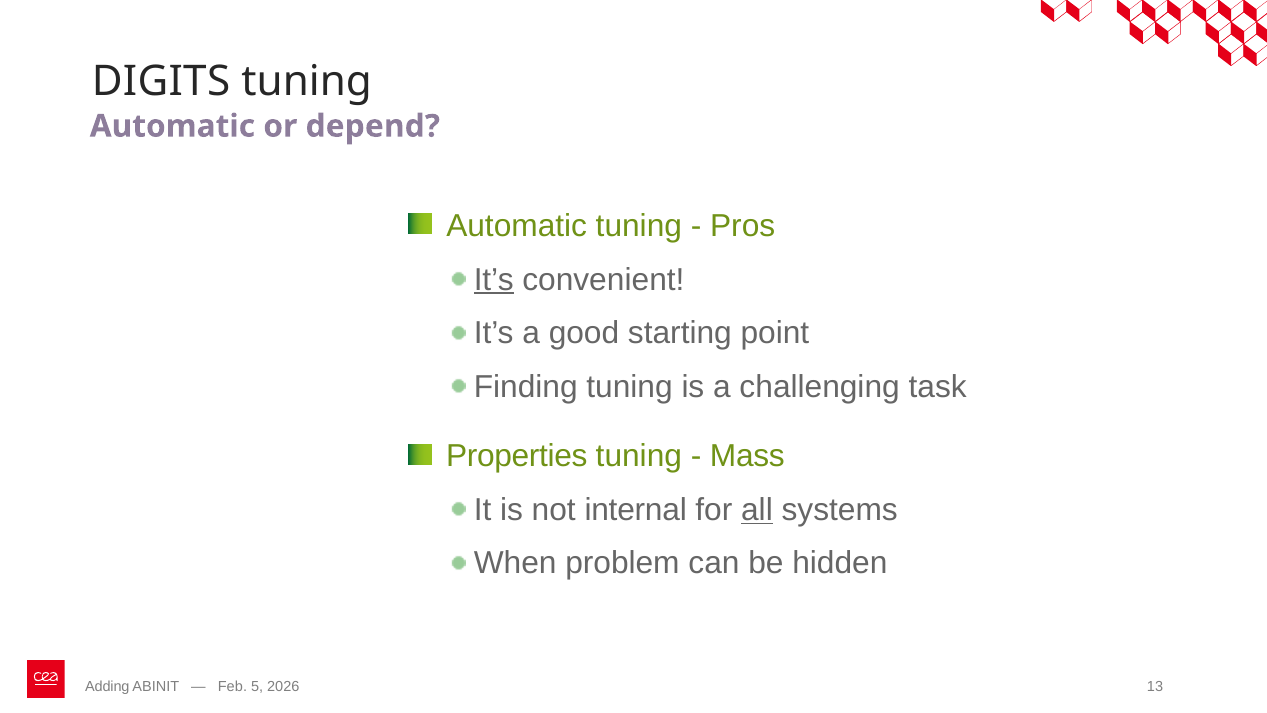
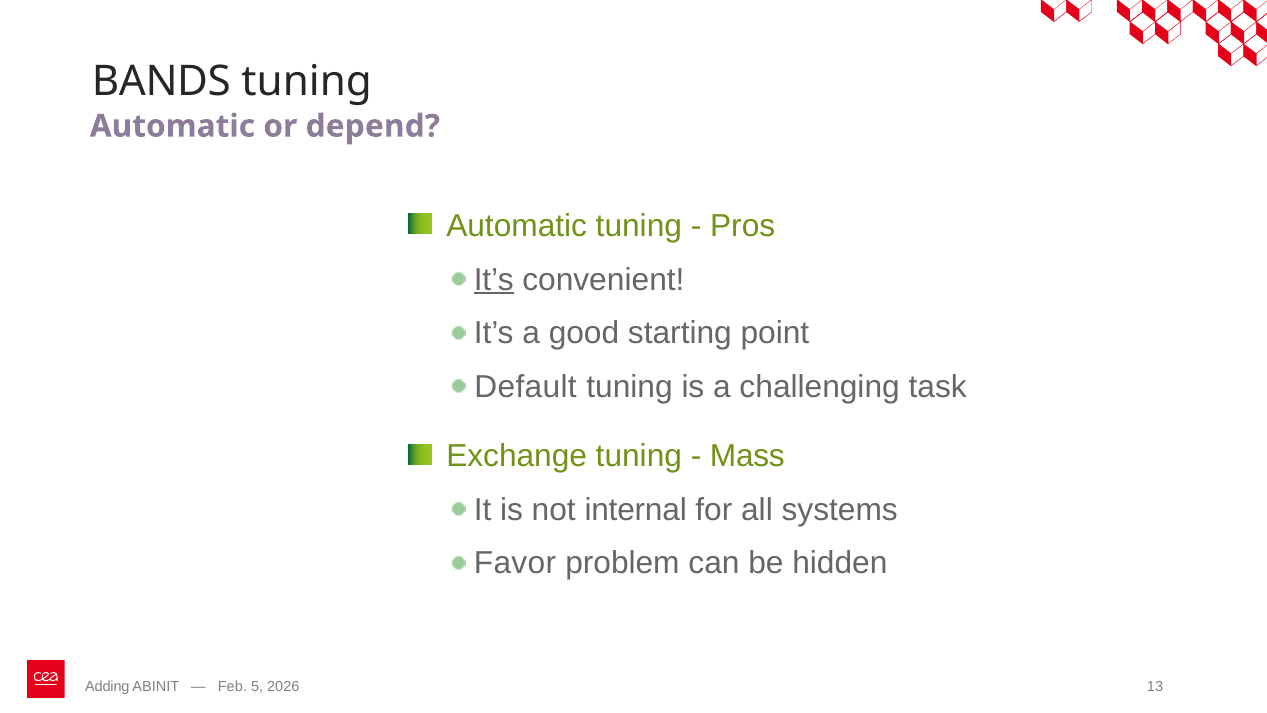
DIGITS: DIGITS -> BANDS
Finding: Finding -> Default
Properties: Properties -> Exchange
all underline: present -> none
When: When -> Favor
